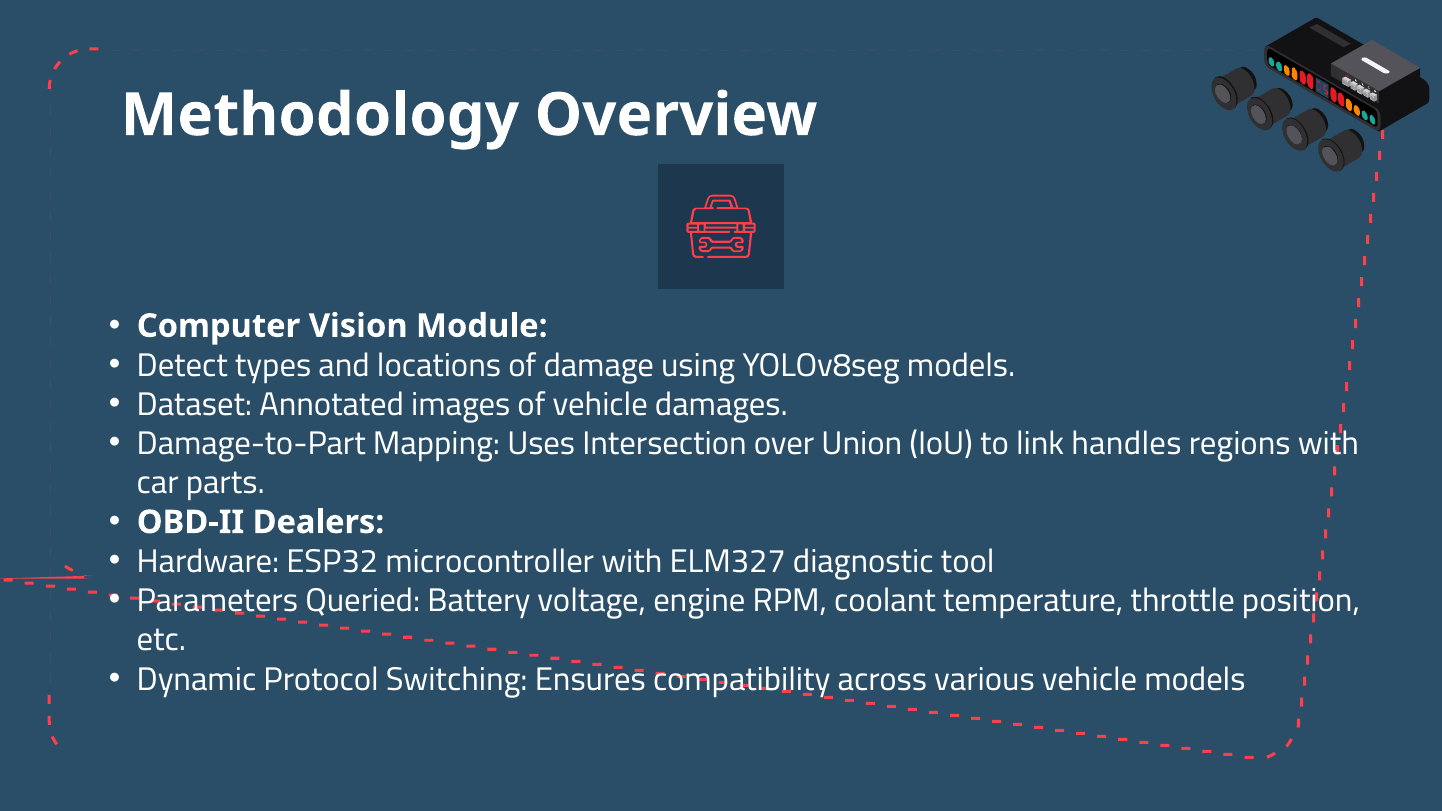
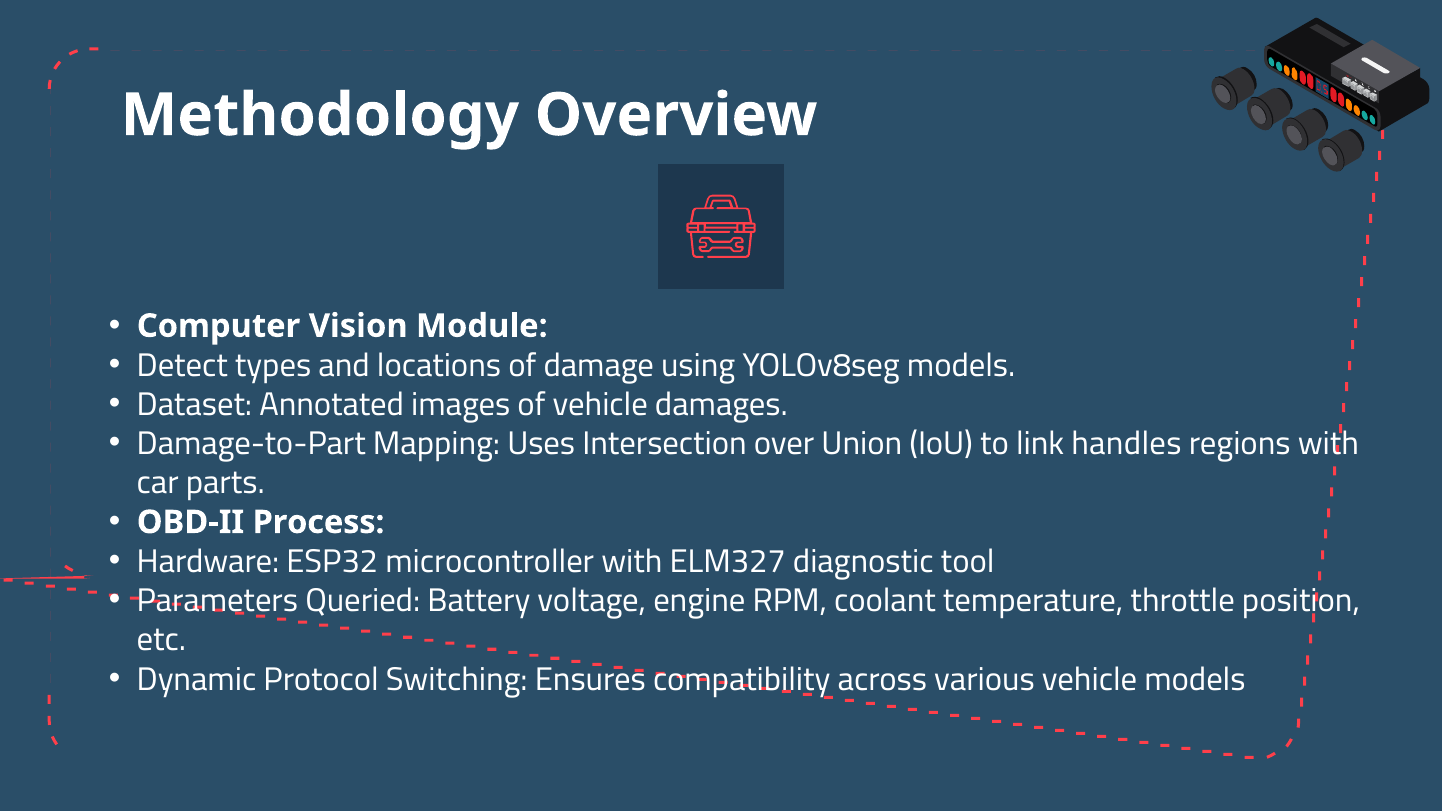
Dealers: Dealers -> Process
